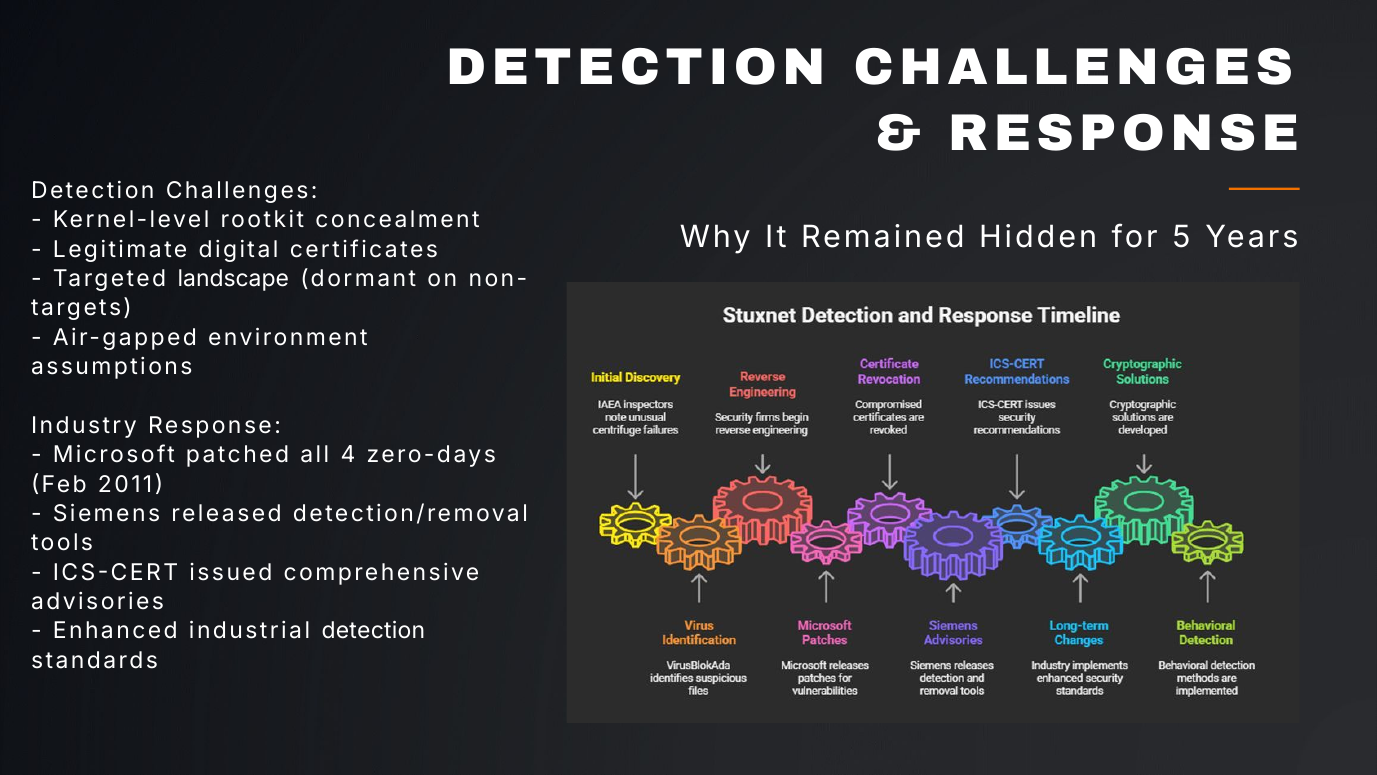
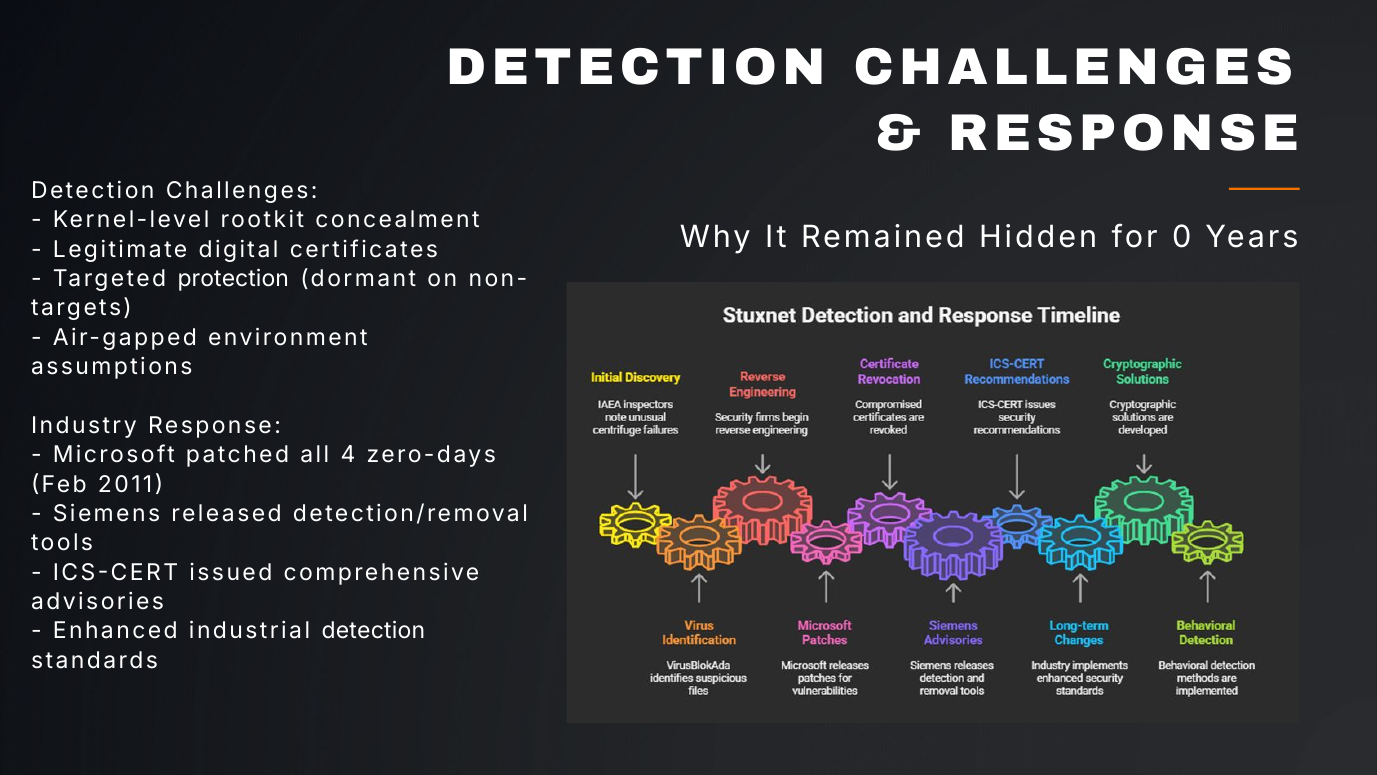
5: 5 -> 0
landscape: landscape -> protection
